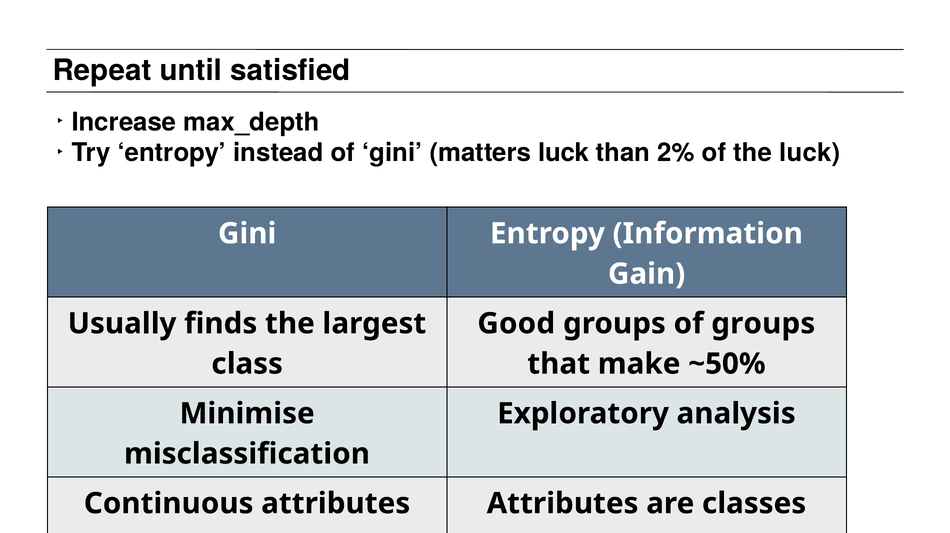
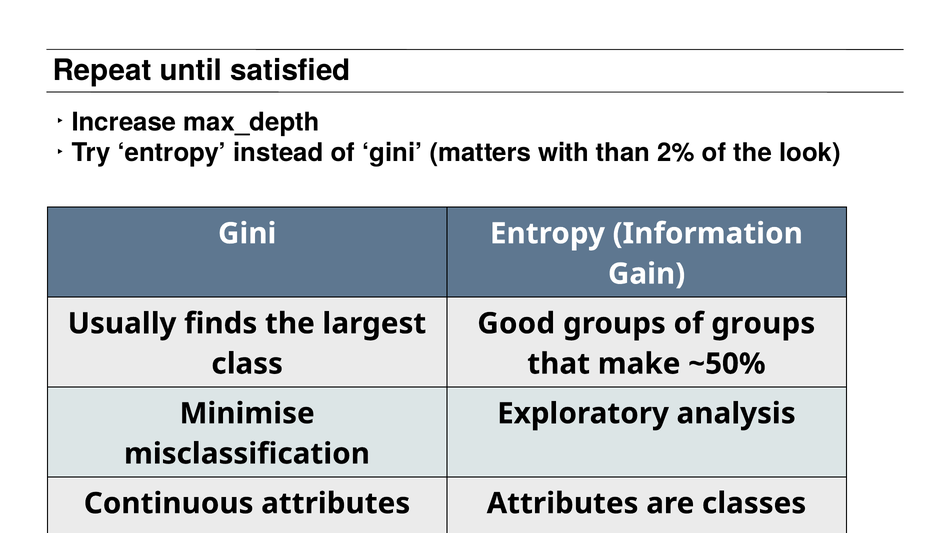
matters luck: luck -> with
the luck: luck -> look
